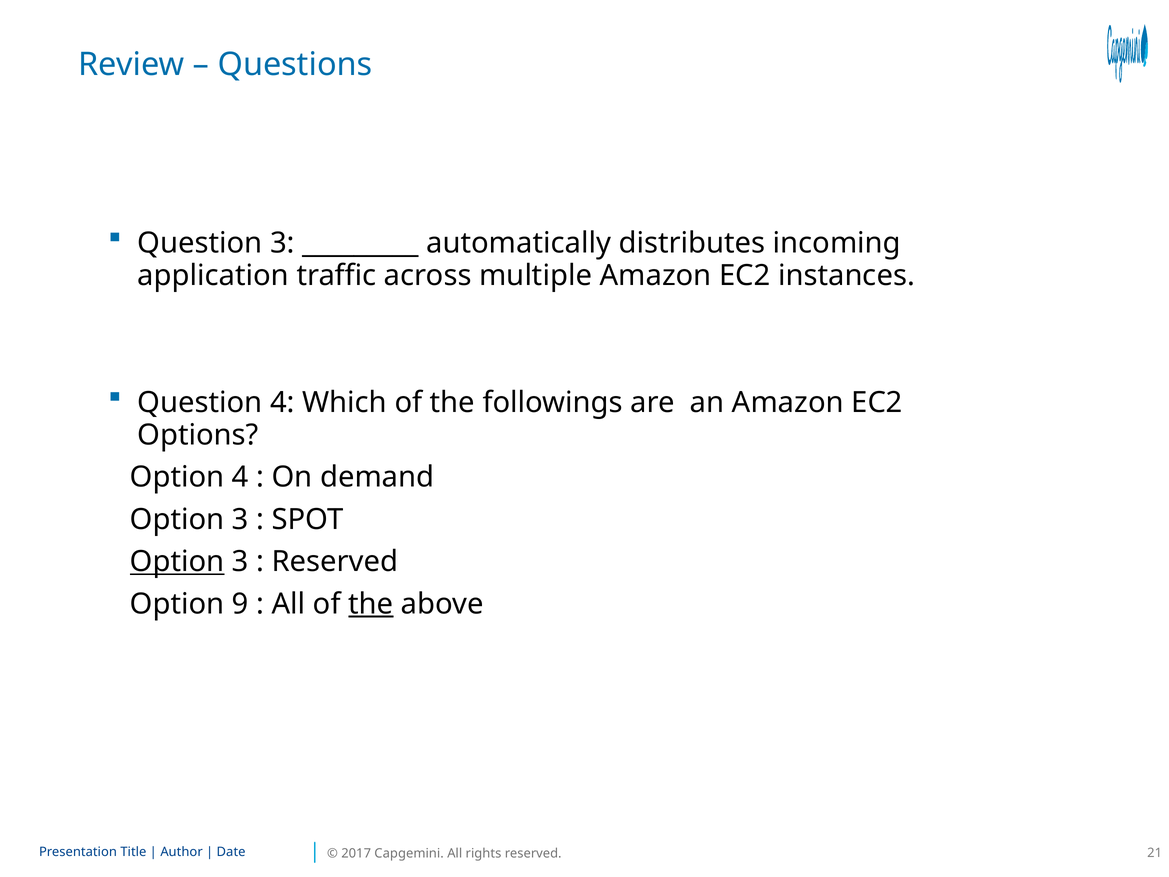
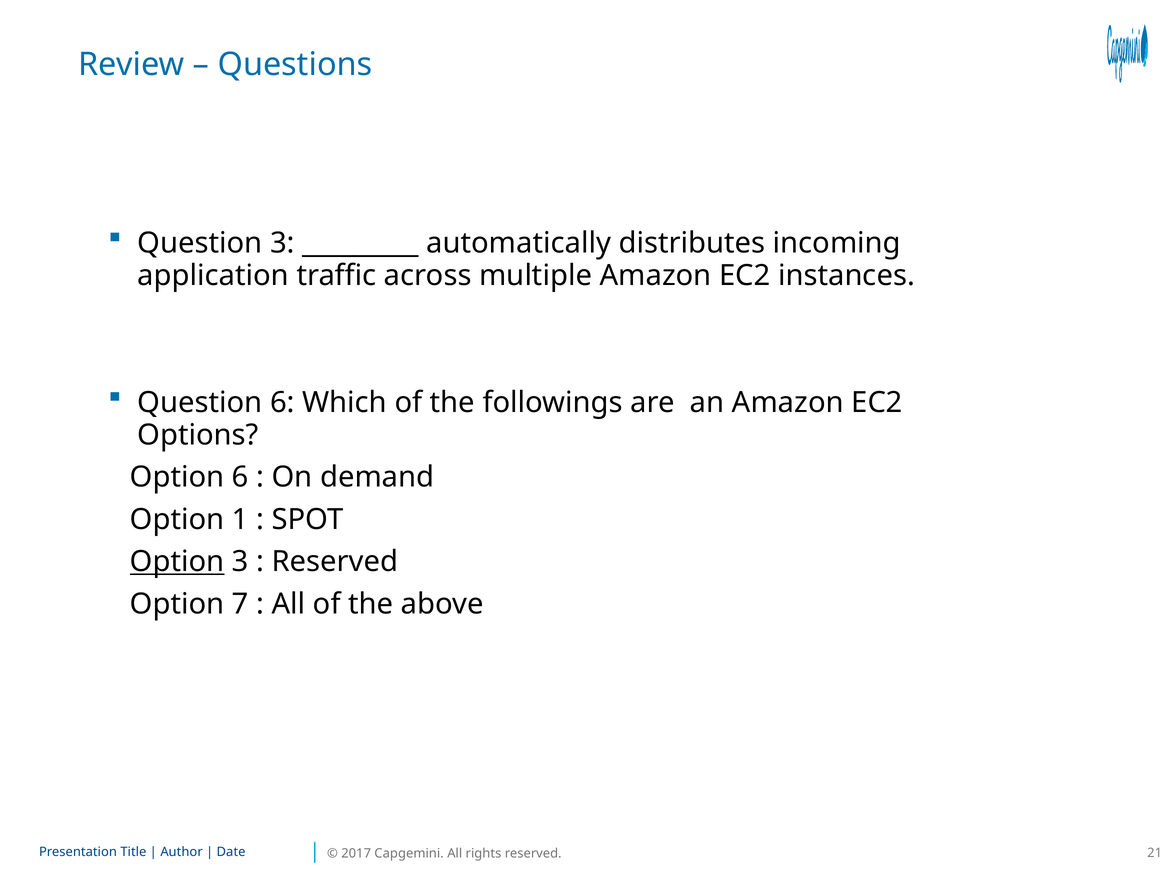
Question 4: 4 -> 6
Option 4: 4 -> 6
3 at (240, 519): 3 -> 1
9: 9 -> 7
the at (371, 604) underline: present -> none
